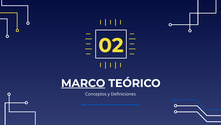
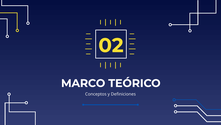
MARCO underline: present -> none
